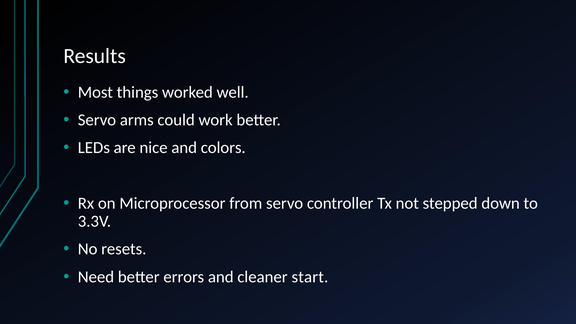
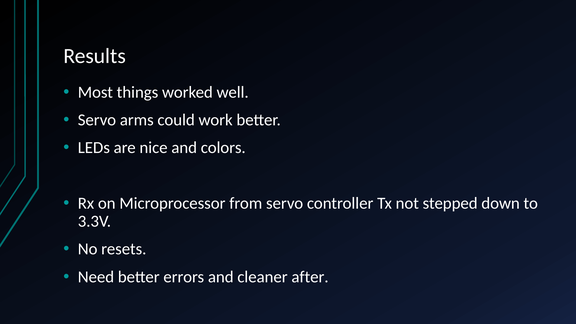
start: start -> after
